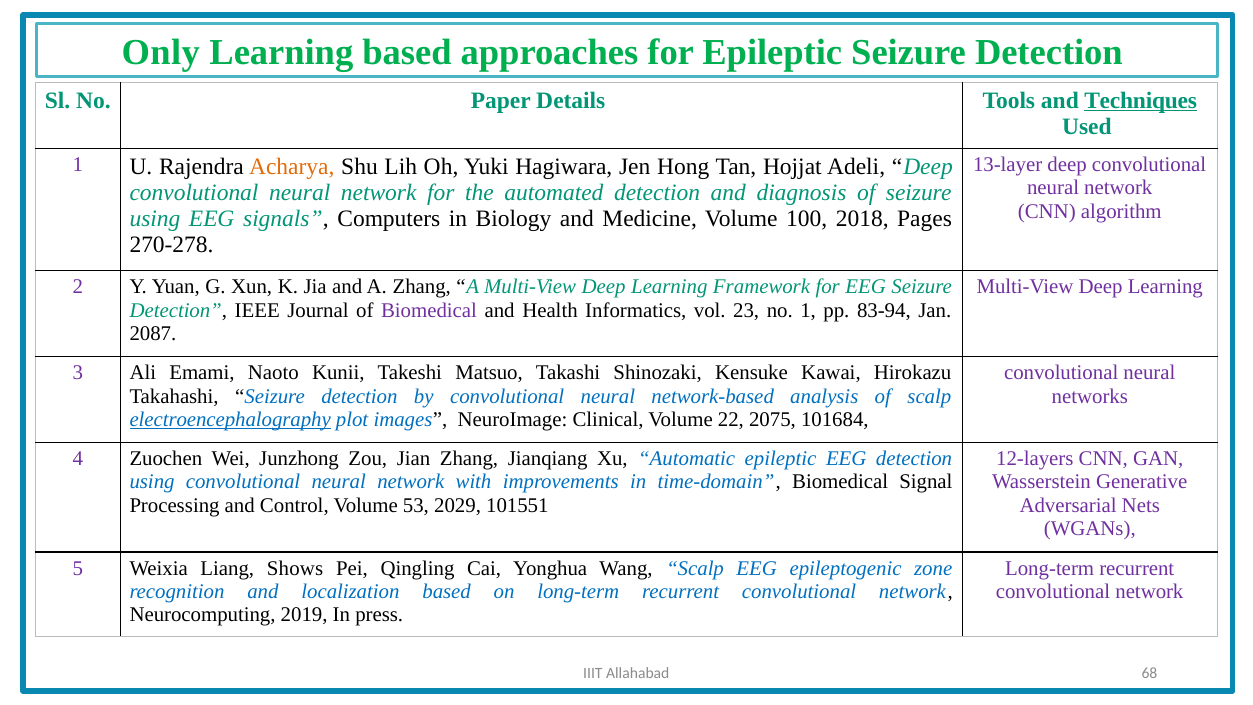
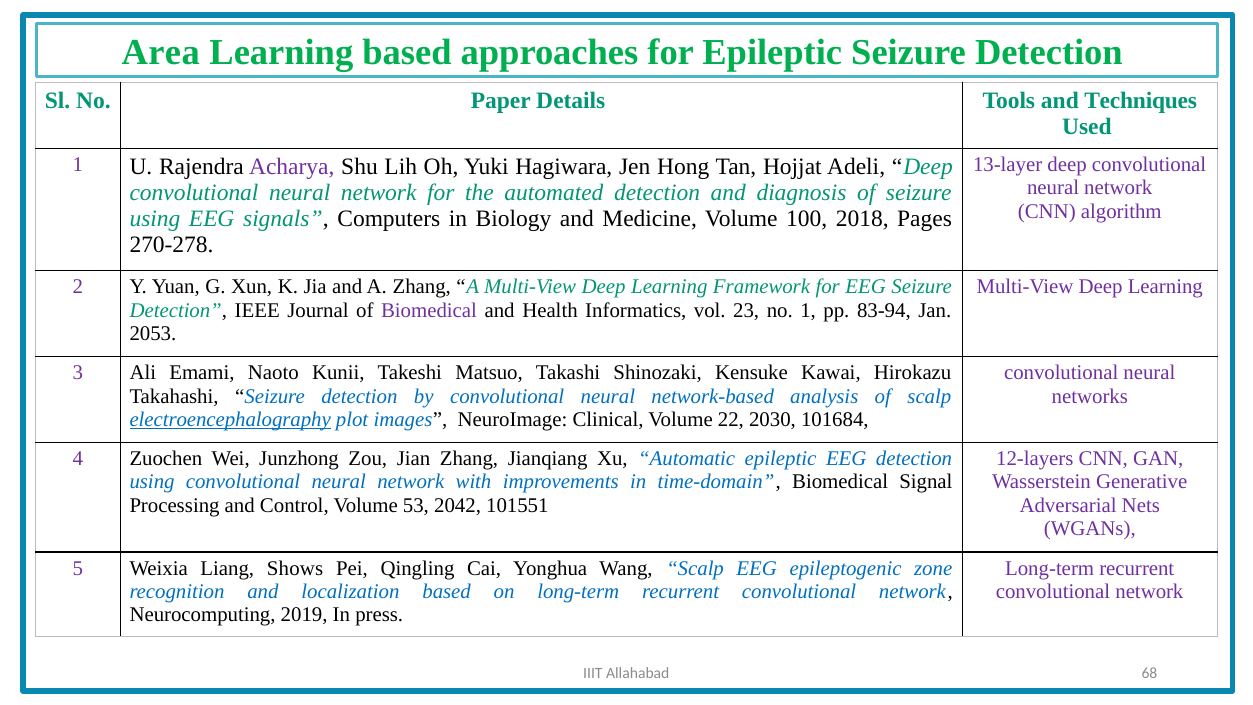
Only: Only -> Area
Techniques underline: present -> none
Acharya colour: orange -> purple
2087: 2087 -> 2053
2075: 2075 -> 2030
2029: 2029 -> 2042
